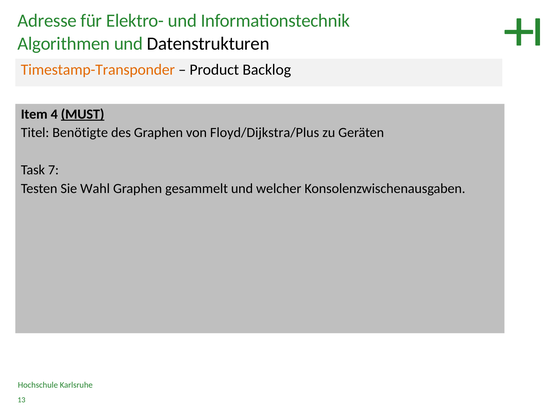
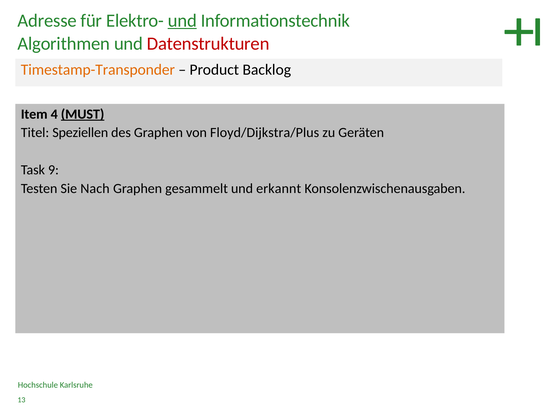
und at (182, 21) underline: none -> present
Datenstrukturen colour: black -> red
Benötigte: Benötigte -> Speziellen
7: 7 -> 9
Wahl: Wahl -> Nach
welcher: welcher -> erkannt
